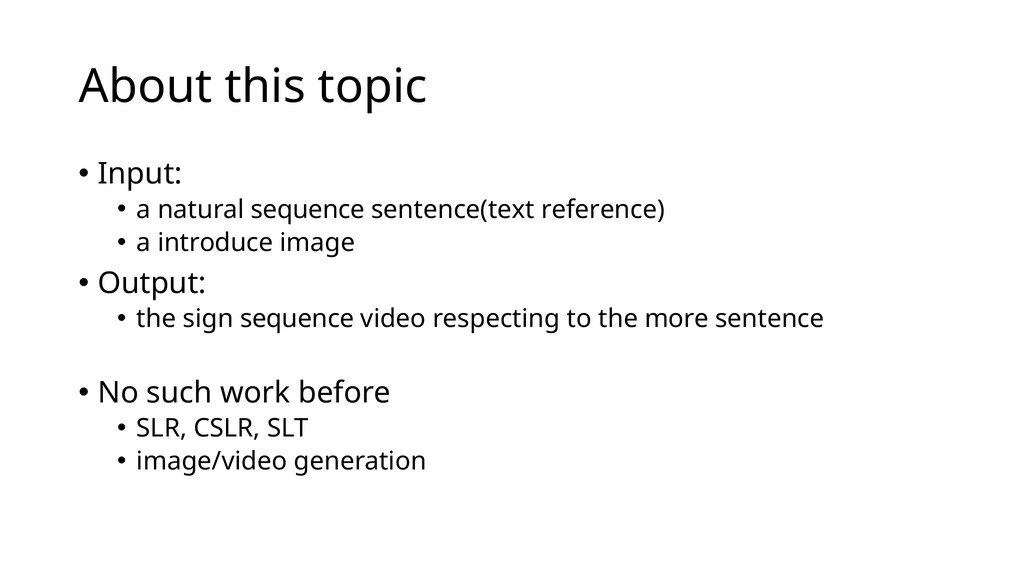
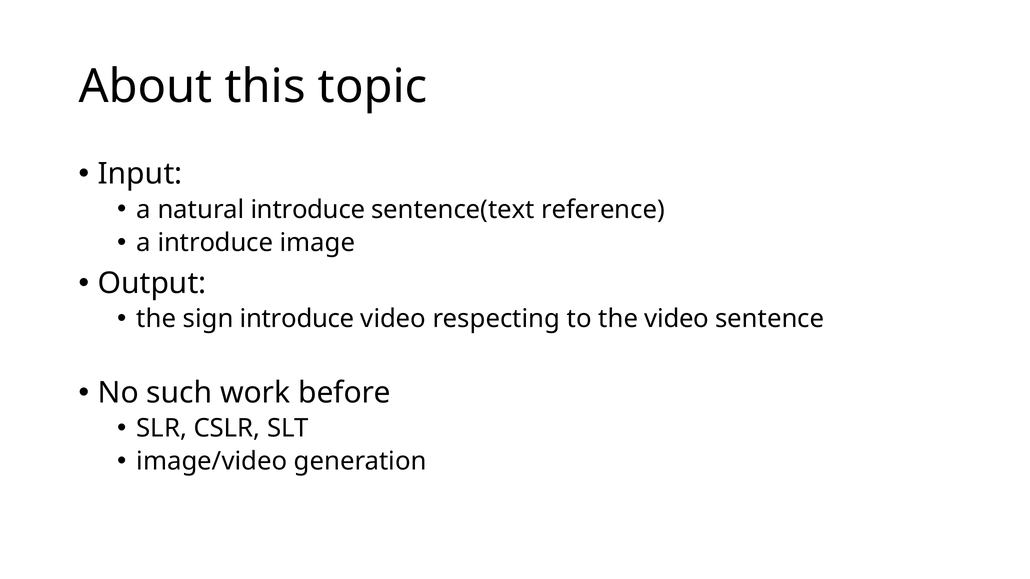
natural sequence: sequence -> introduce
sign sequence: sequence -> introduce
the more: more -> video
